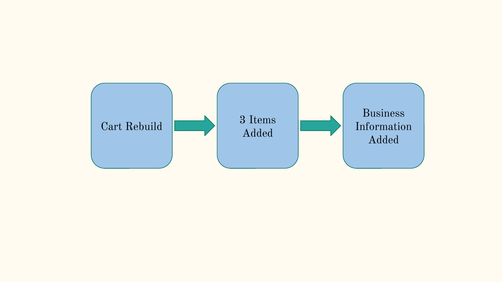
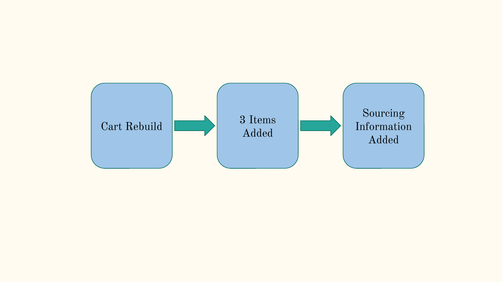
Business: Business -> Sourcing
